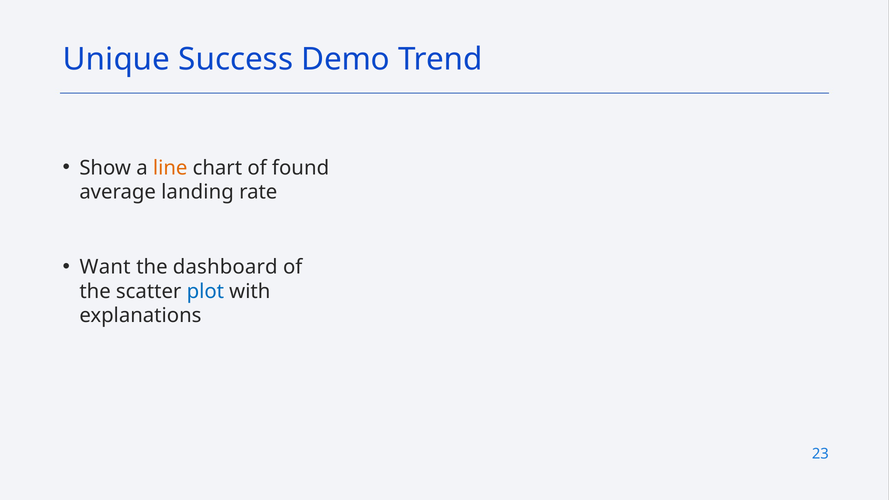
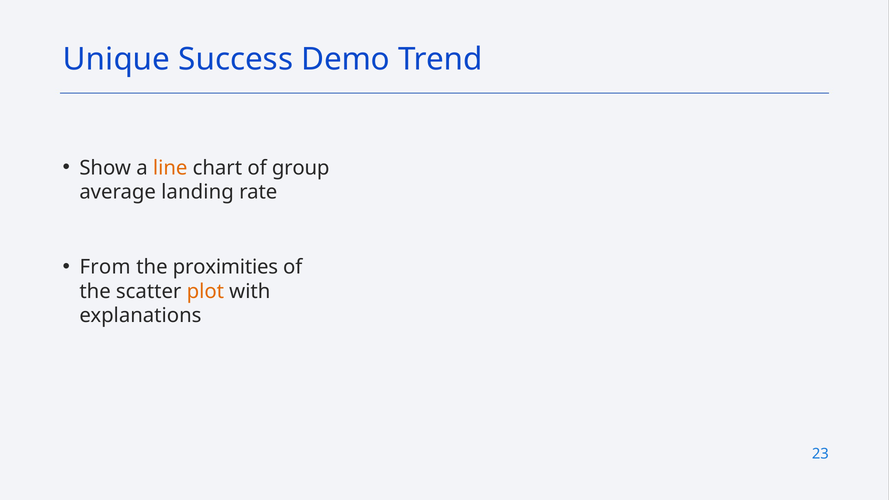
found: found -> group
Want: Want -> From
dashboard: dashboard -> proximities
plot colour: blue -> orange
